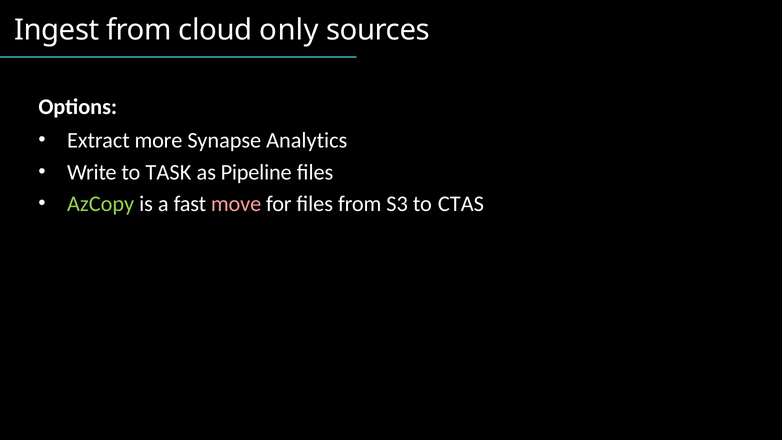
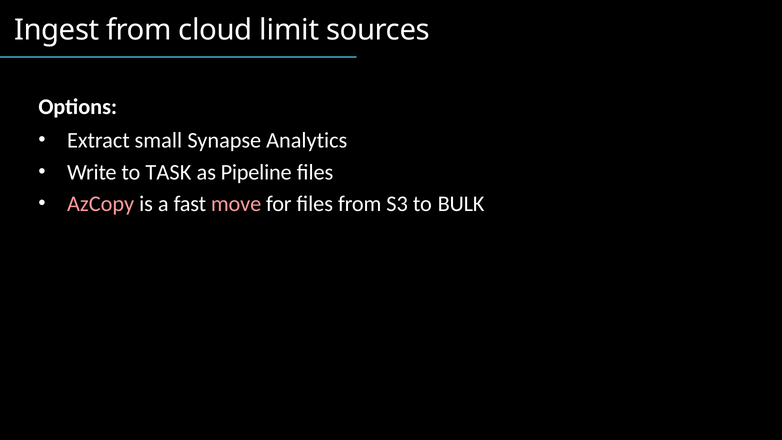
only: only -> limit
more: more -> small
AzCopy colour: light green -> pink
CTAS: CTAS -> BULK
